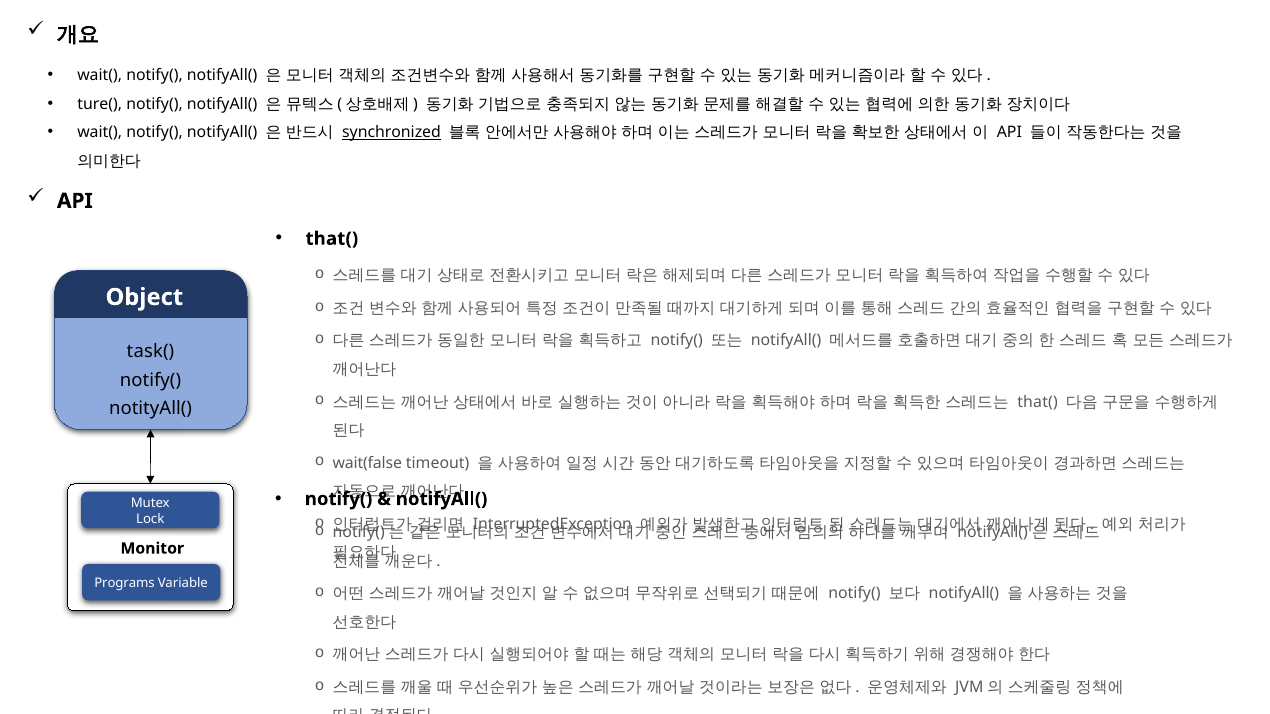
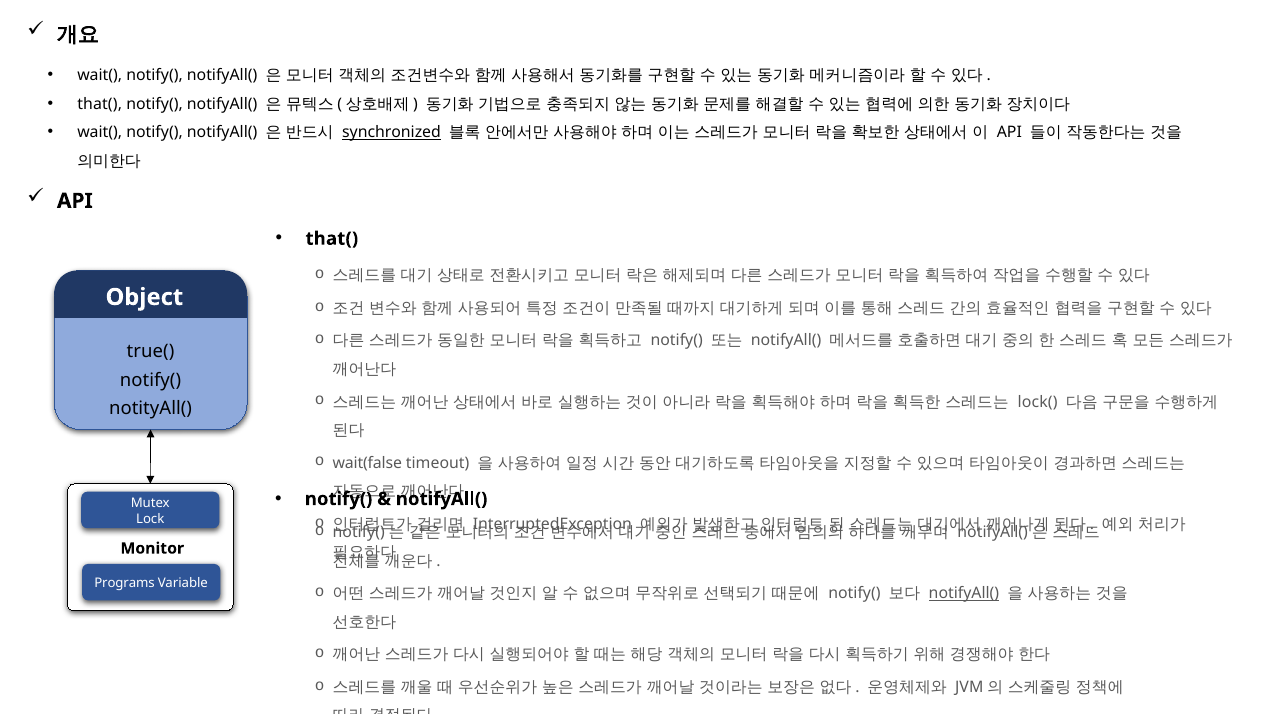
ture( at (100, 104): ture( -> that(
task(: task( -> true(
that( at (1038, 402): that( -> lock(
notifyAll( at (964, 594) underline: none -> present
